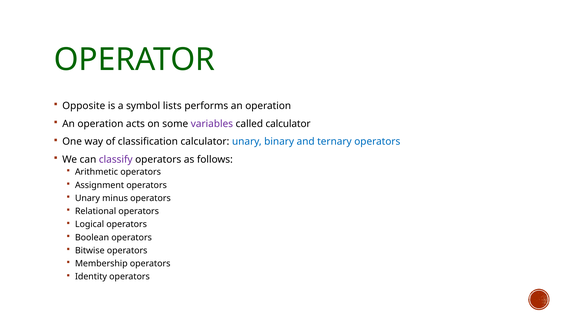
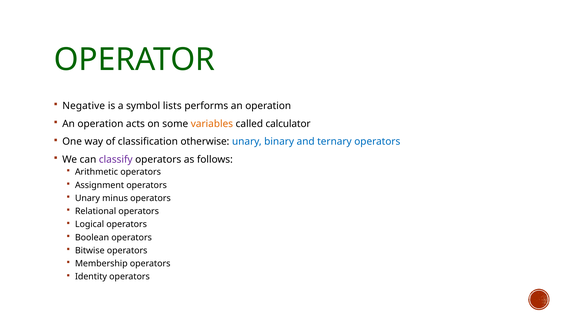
Opposite: Opposite -> Negative
variables colour: purple -> orange
classification calculator: calculator -> otherwise
